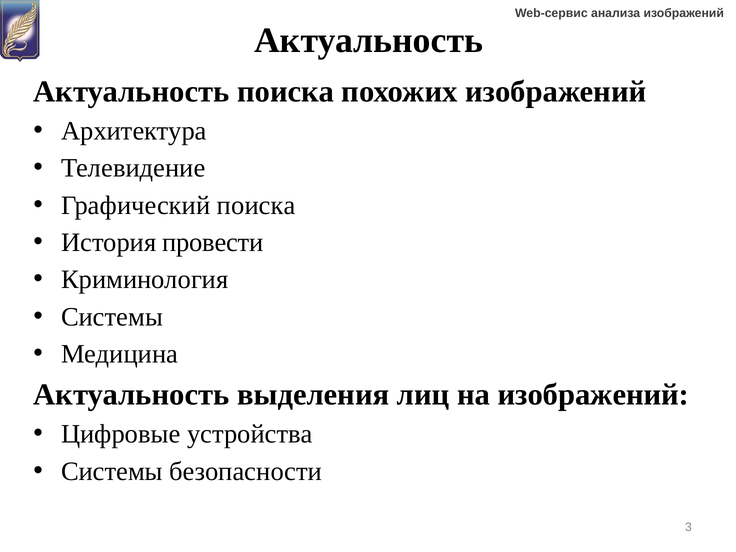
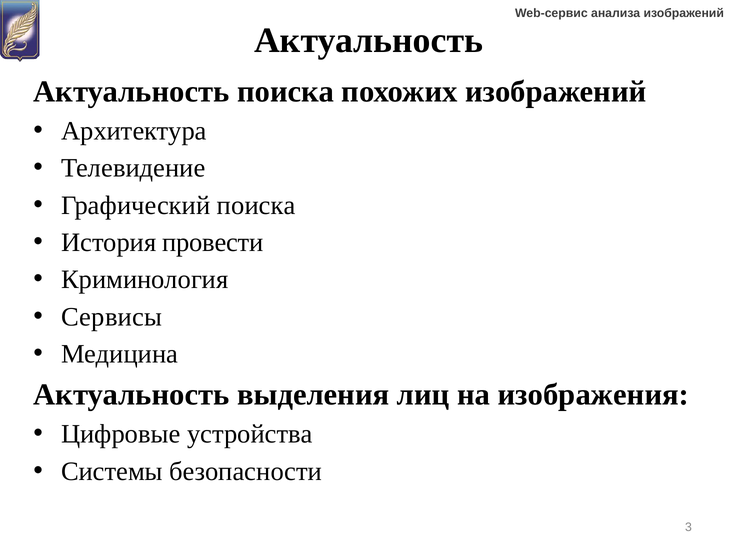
Системы at (112, 317): Системы -> Сервисы
на изображений: изображений -> изображения
